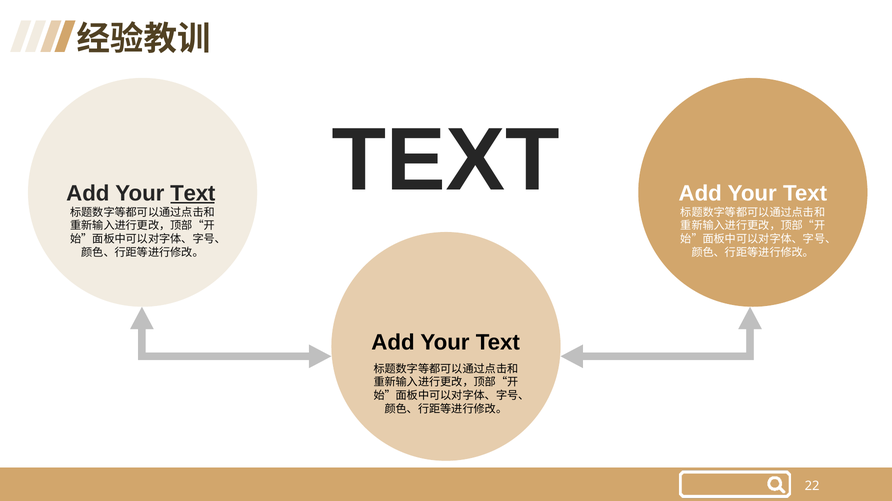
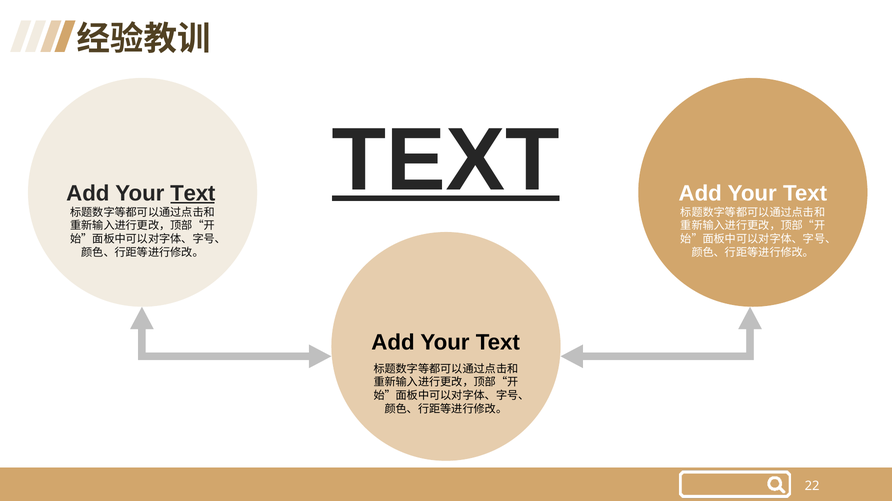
TEXT at (446, 160) underline: none -> present
